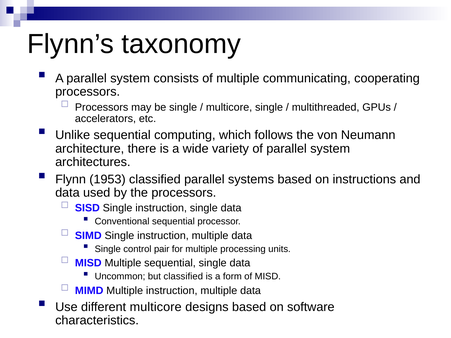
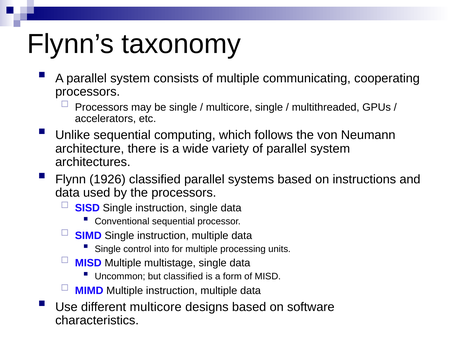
1953: 1953 -> 1926
pair: pair -> into
Multiple sequential: sequential -> multistage
